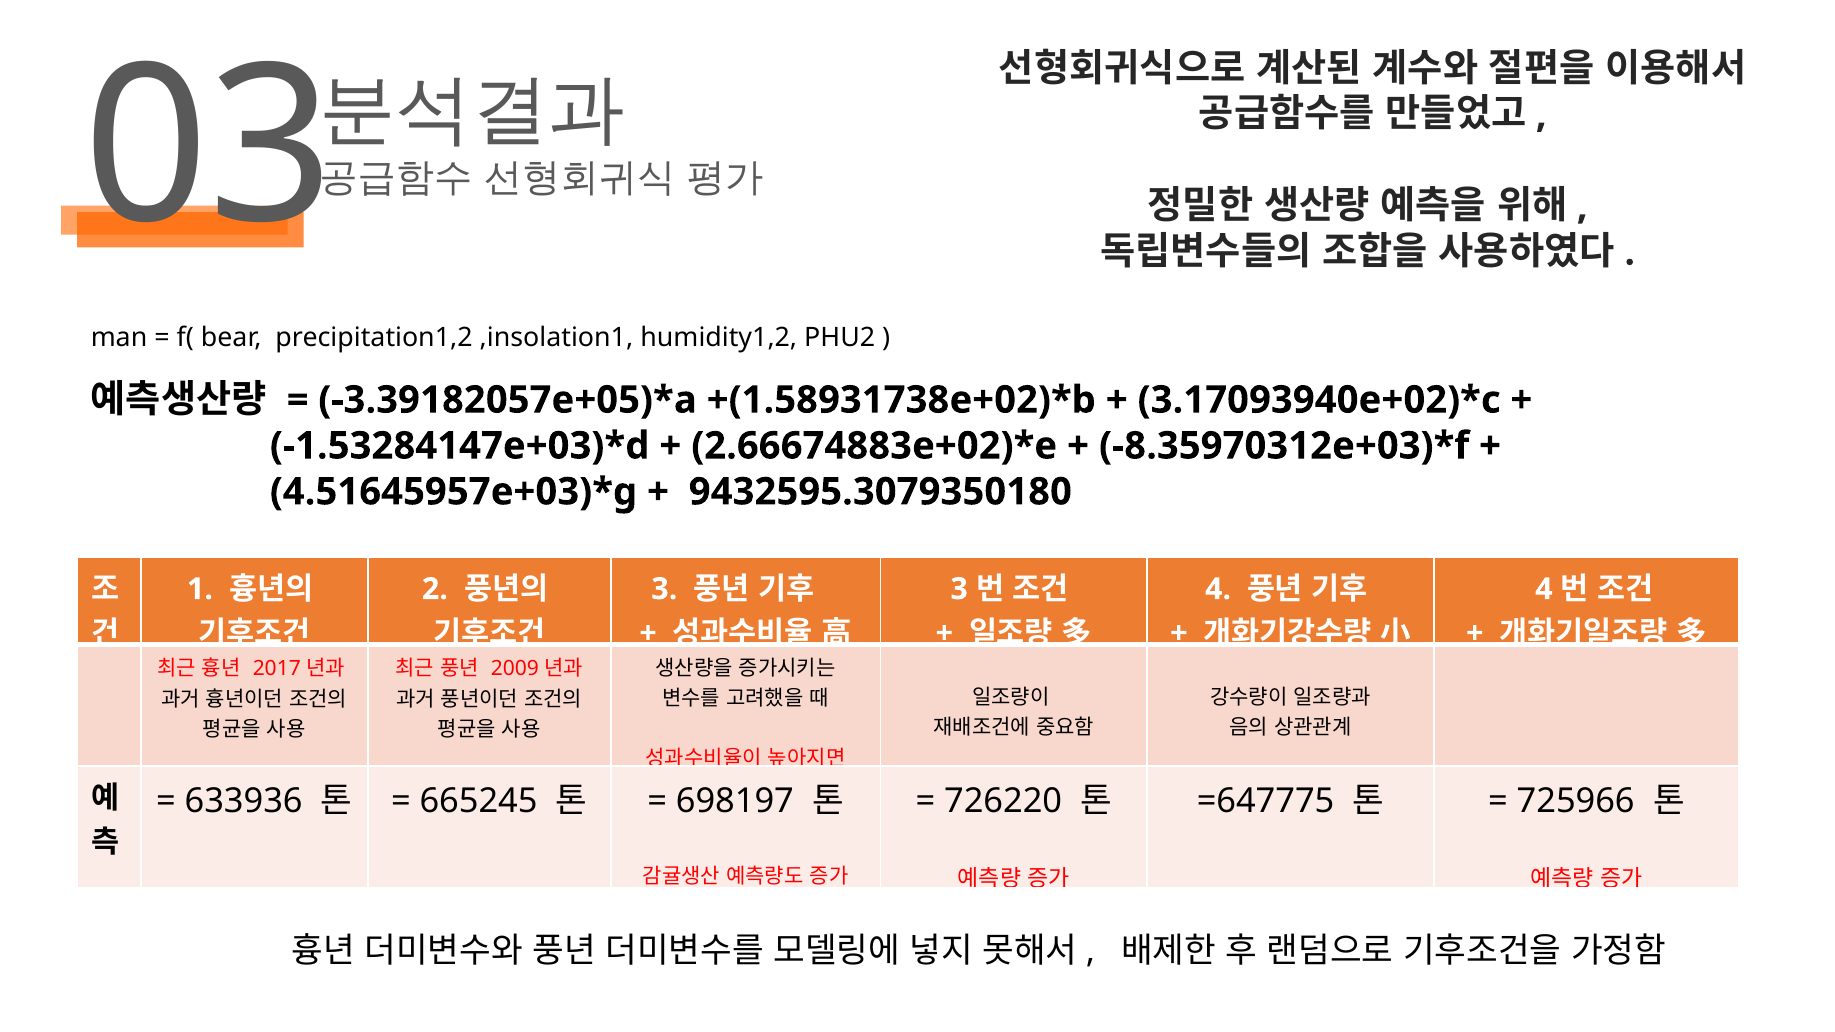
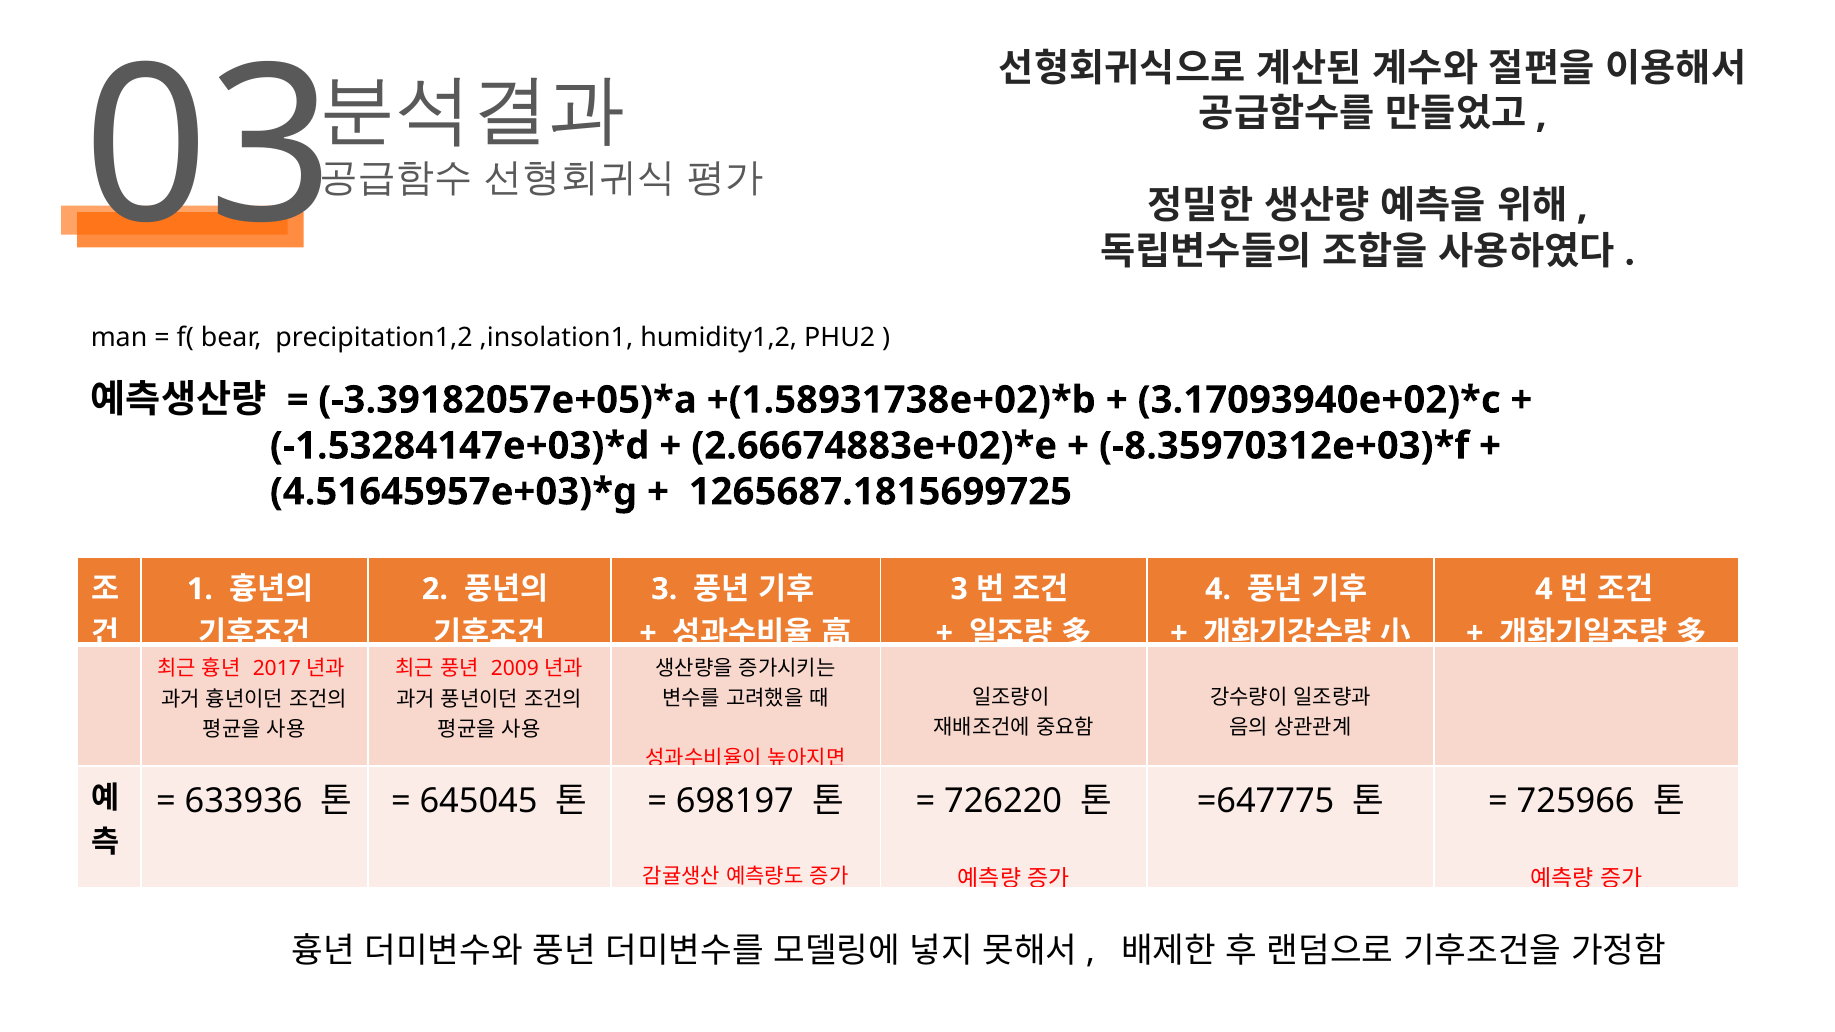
9432595.3079350180: 9432595.3079350180 -> 1265687.1815699725
665245: 665245 -> 645045
